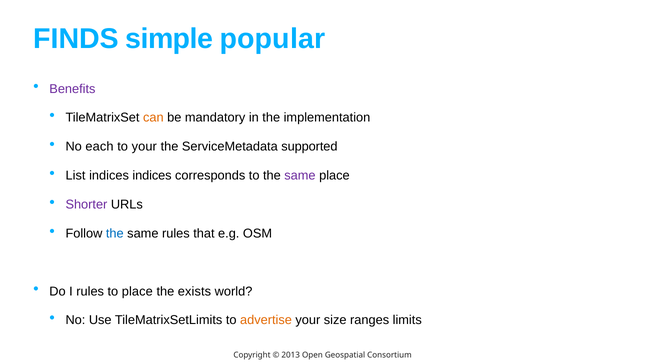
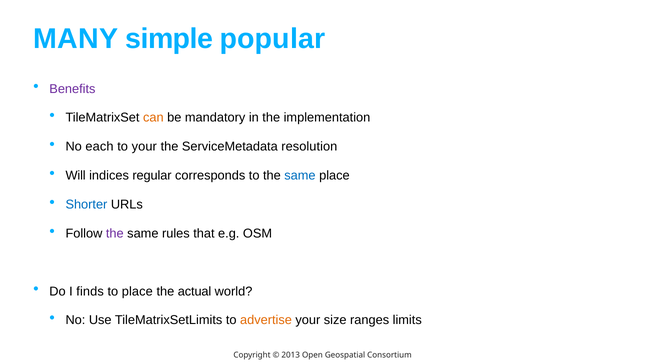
FINDS: FINDS -> MANY
supported: supported -> resolution
List: List -> Will
indices indices: indices -> regular
same at (300, 176) colour: purple -> blue
Shorter colour: purple -> blue
the at (115, 233) colour: blue -> purple
I rules: rules -> finds
exists: exists -> actual
